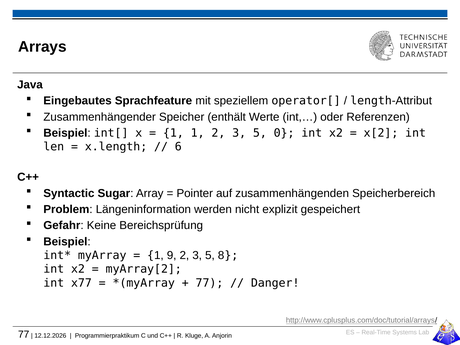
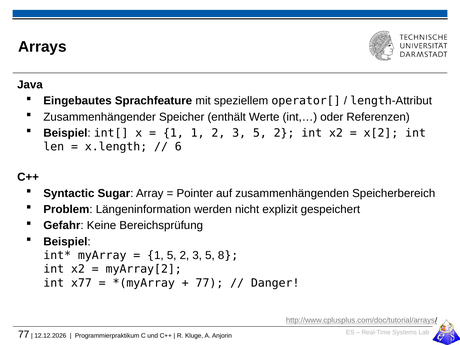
3 5 0: 0 -> 2
1 9: 9 -> 5
